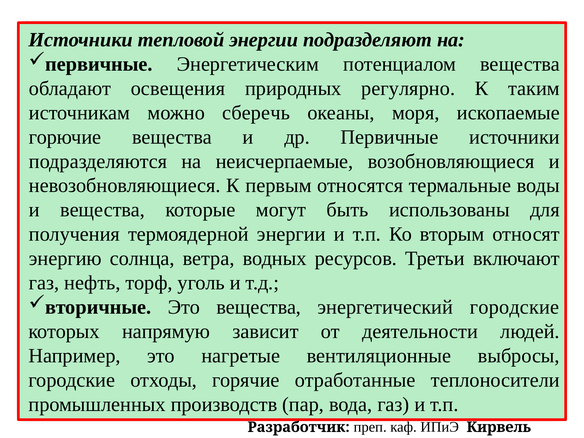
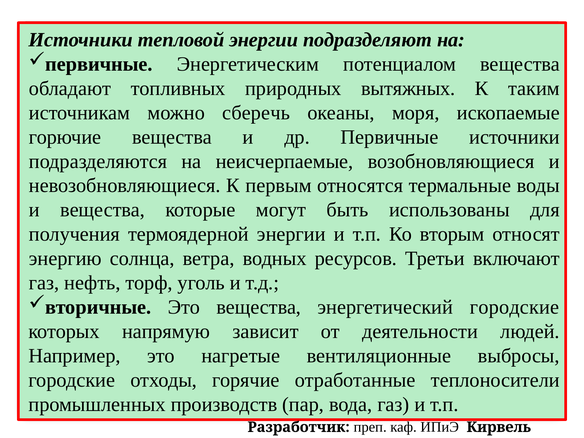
освещения: освещения -> топливных
регулярно: регулярно -> вытяжных
